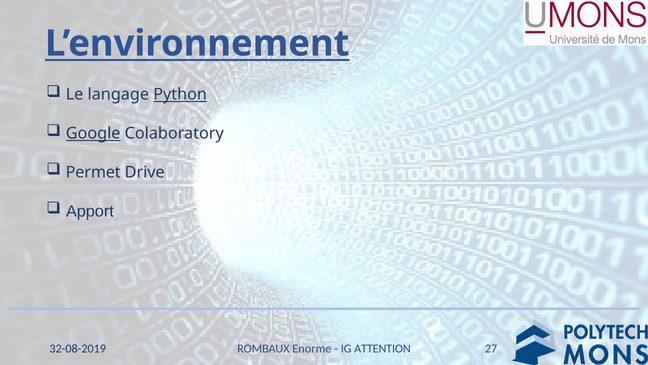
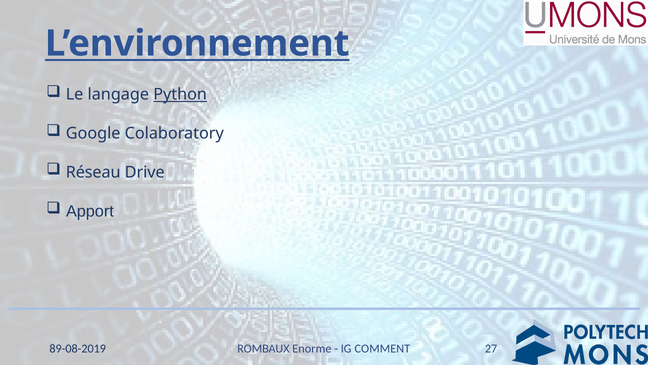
Google underline: present -> none
Permet: Permet -> Réseau
32-08-2019: 32-08-2019 -> 89-08-2019
ATTENTION: ATTENTION -> COMMENT
